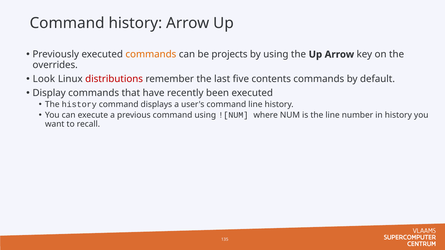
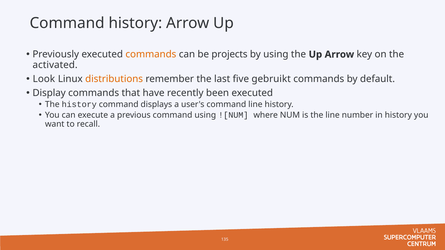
overrides: overrides -> activated
distributions colour: red -> orange
contents: contents -> gebruikt
